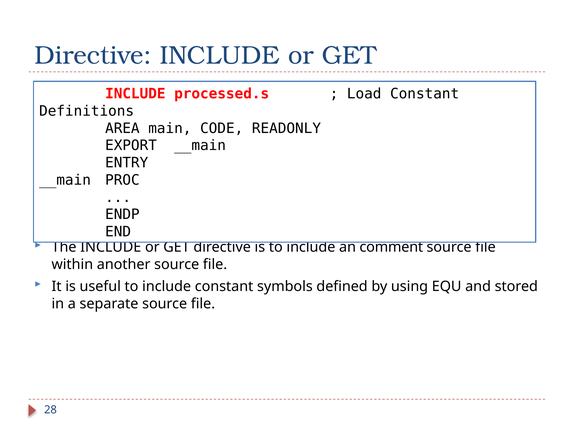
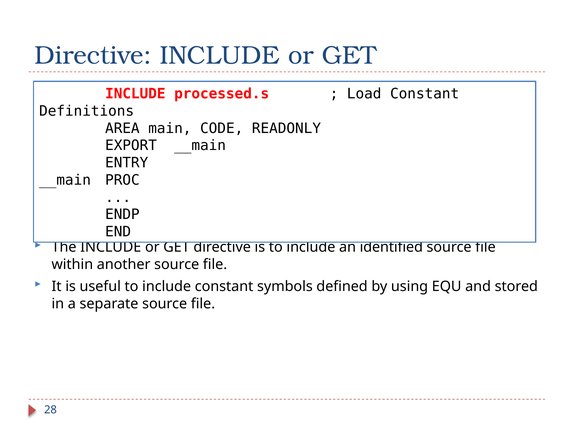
comment: comment -> identified
